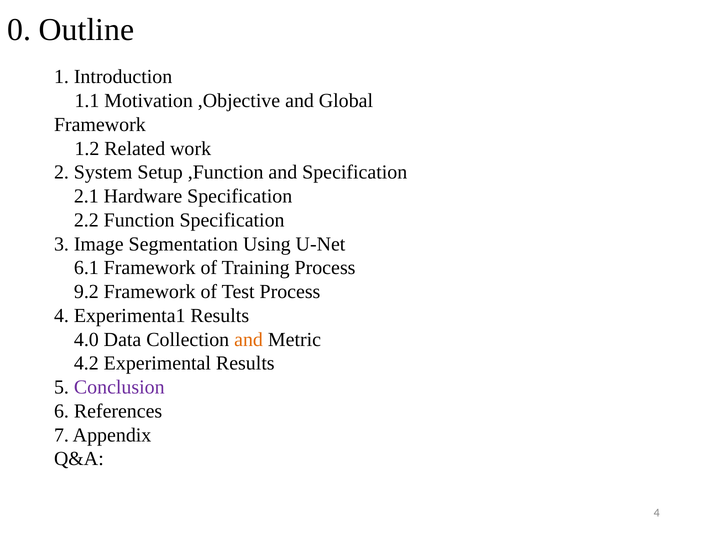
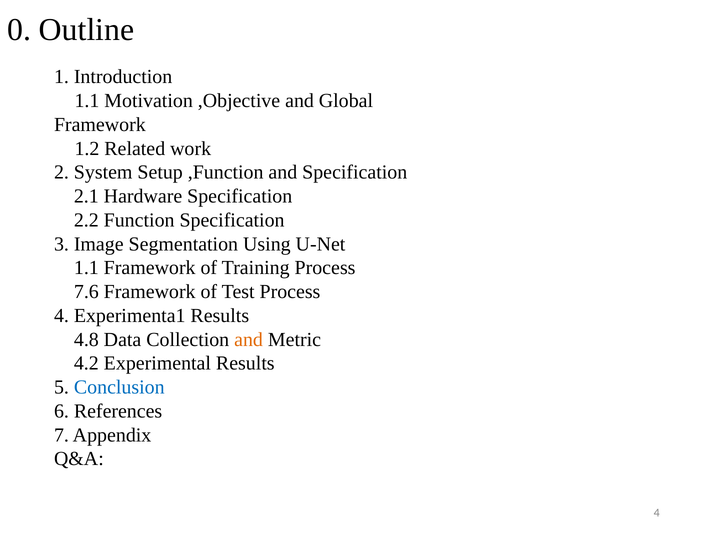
6.1 at (86, 268): 6.1 -> 1.1
9.2: 9.2 -> 7.6
4.0: 4.0 -> 4.8
Conclusion colour: purple -> blue
